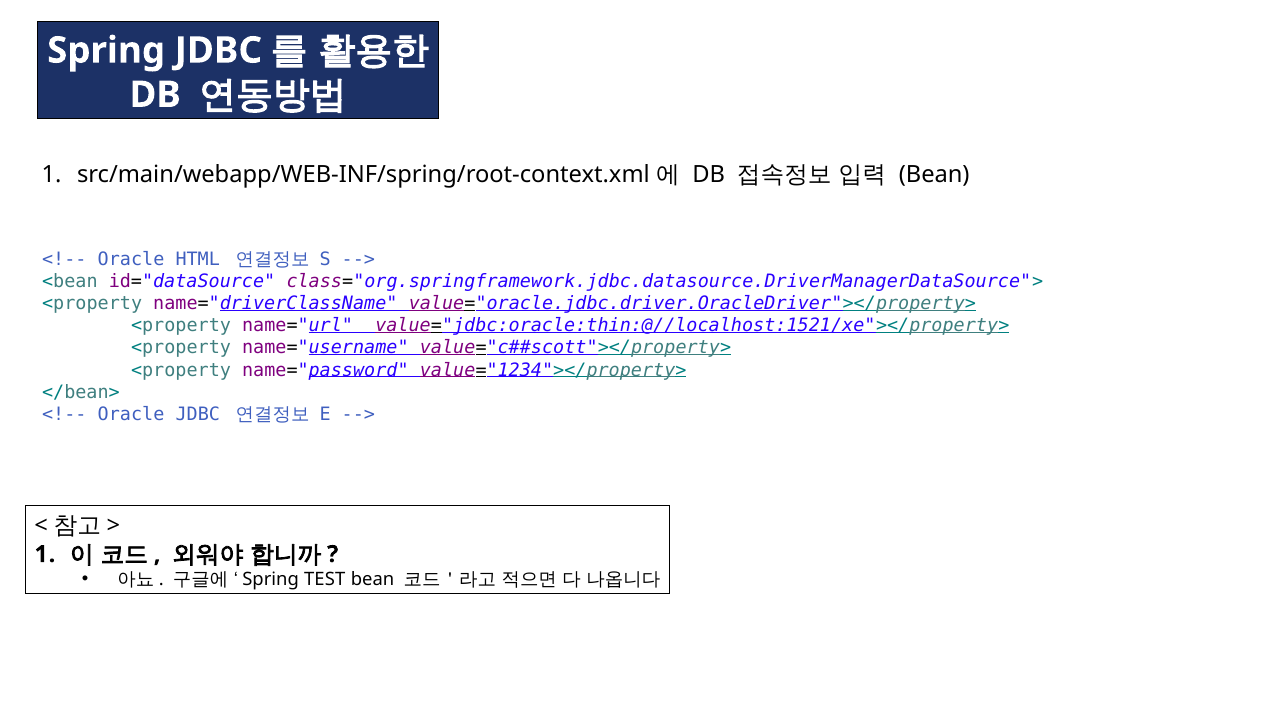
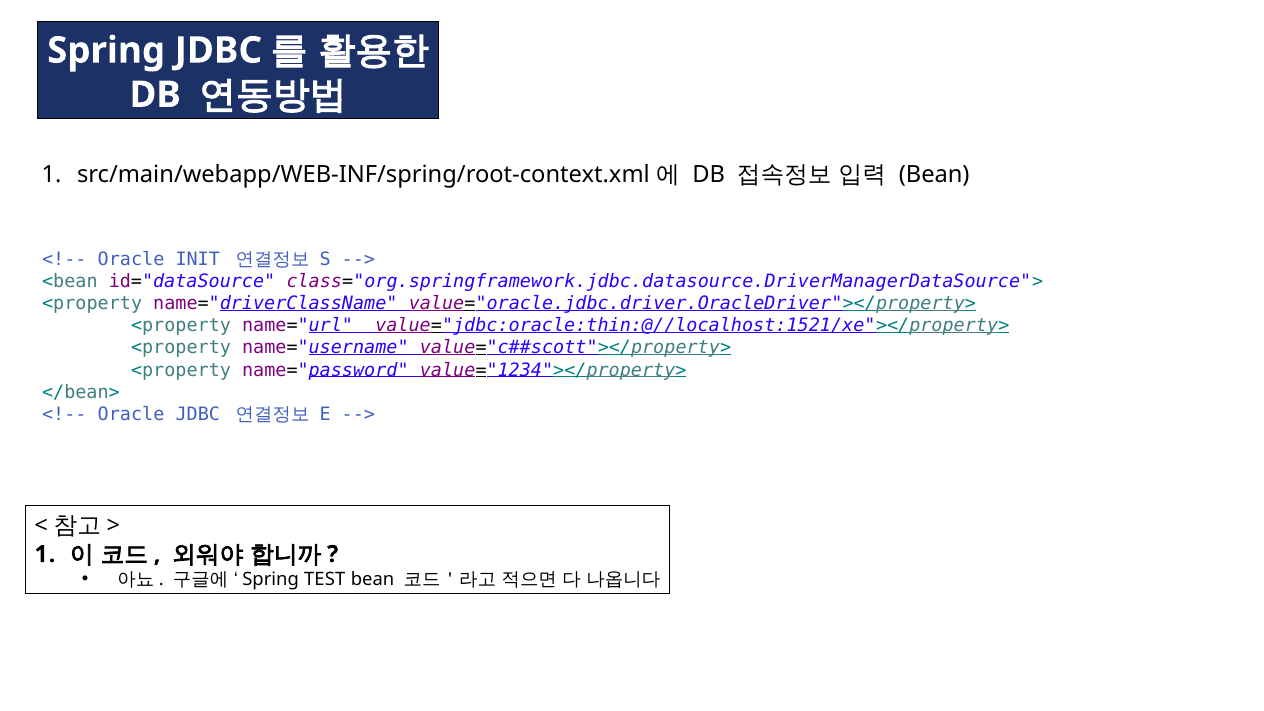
HTML: HTML -> INIT
